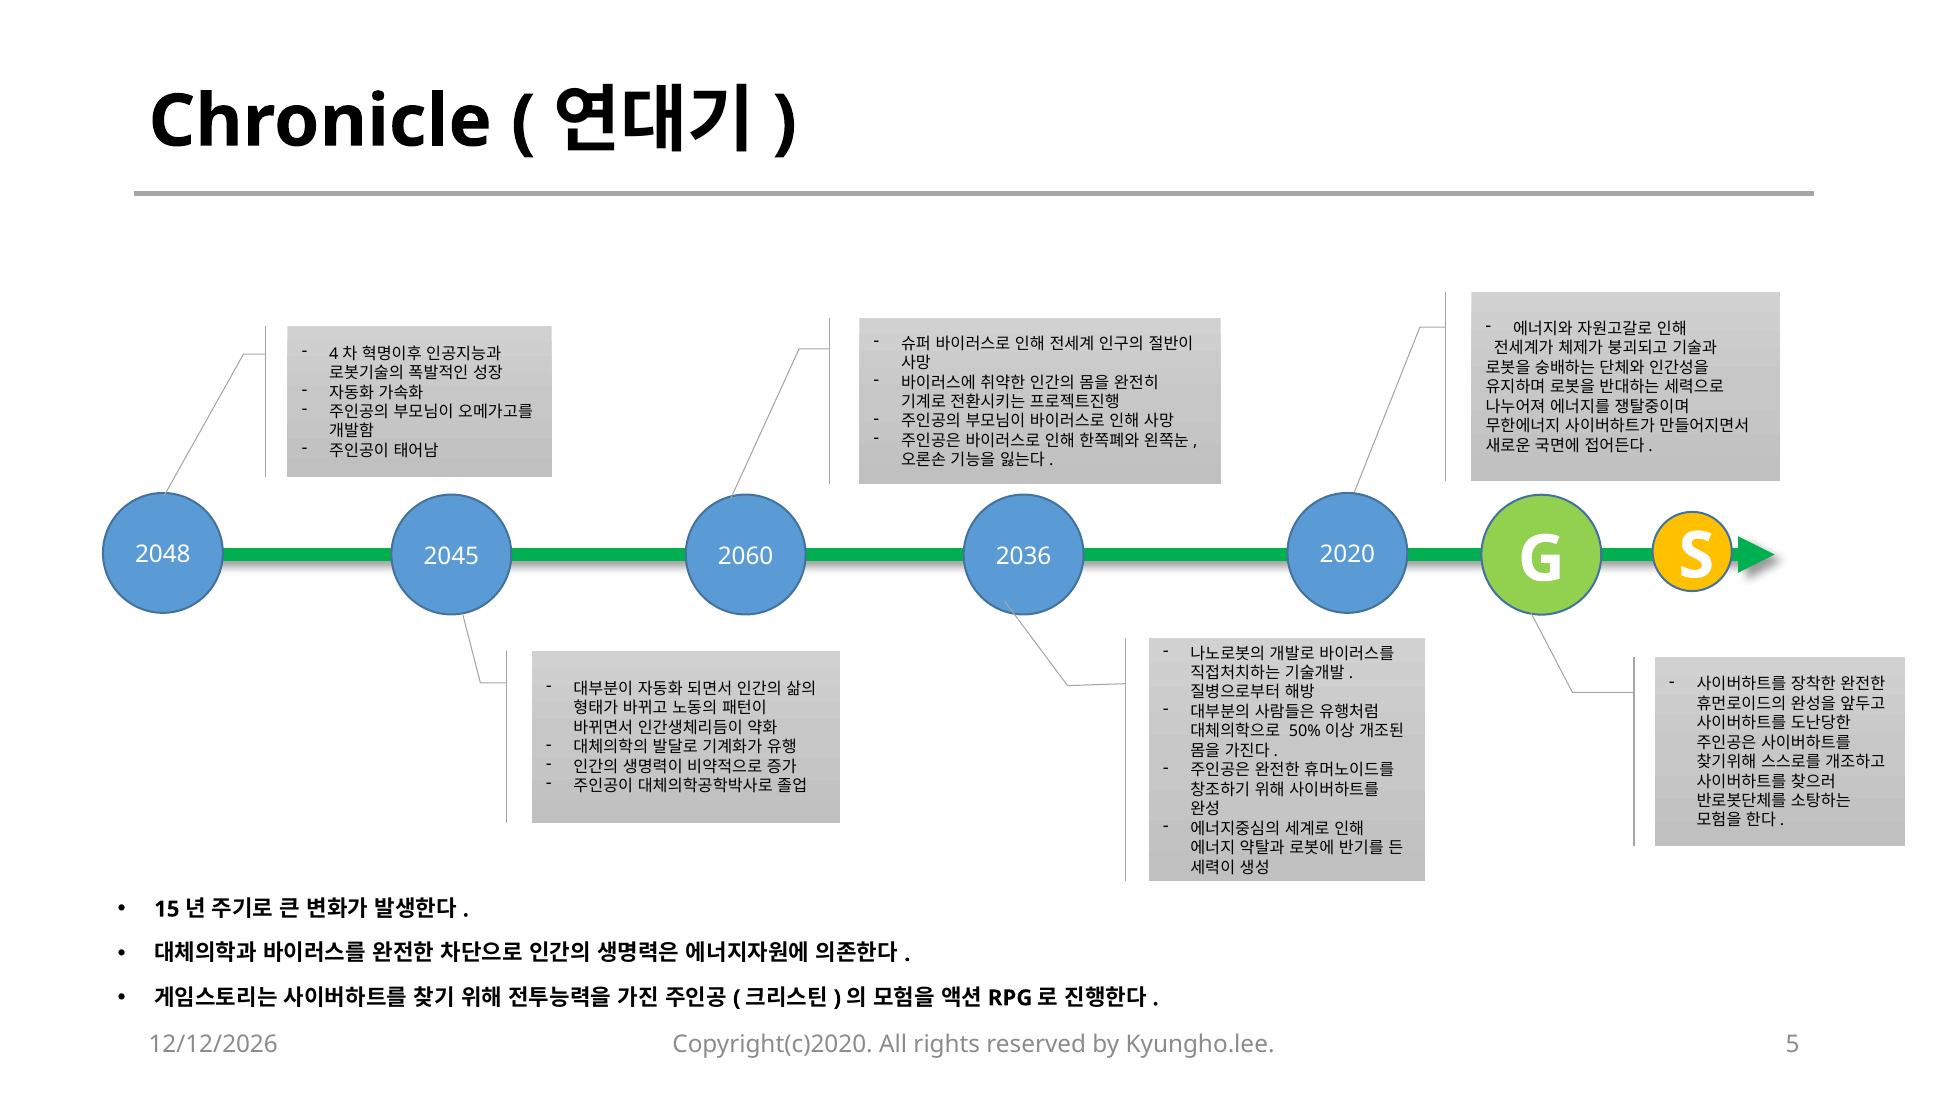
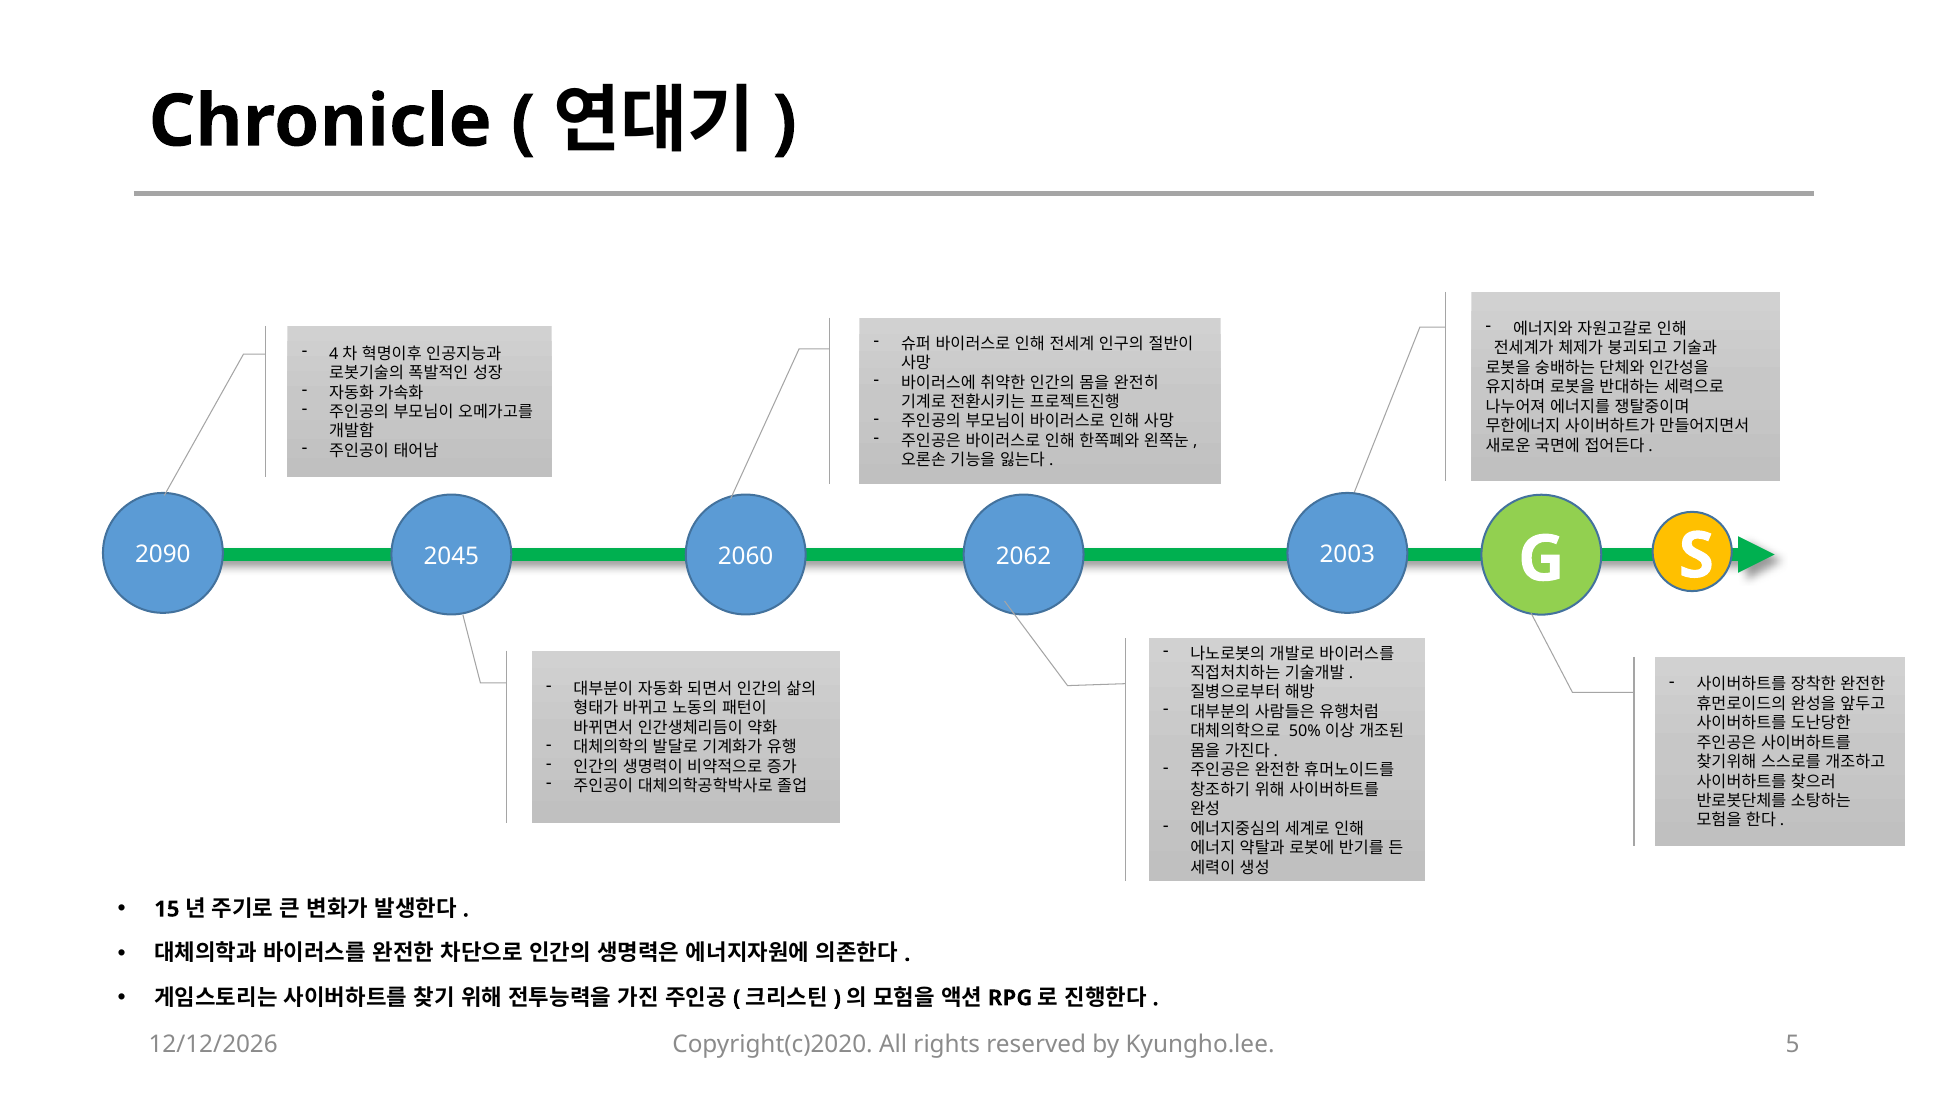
2048: 2048 -> 2090
2036: 2036 -> 2062
2020: 2020 -> 2003
